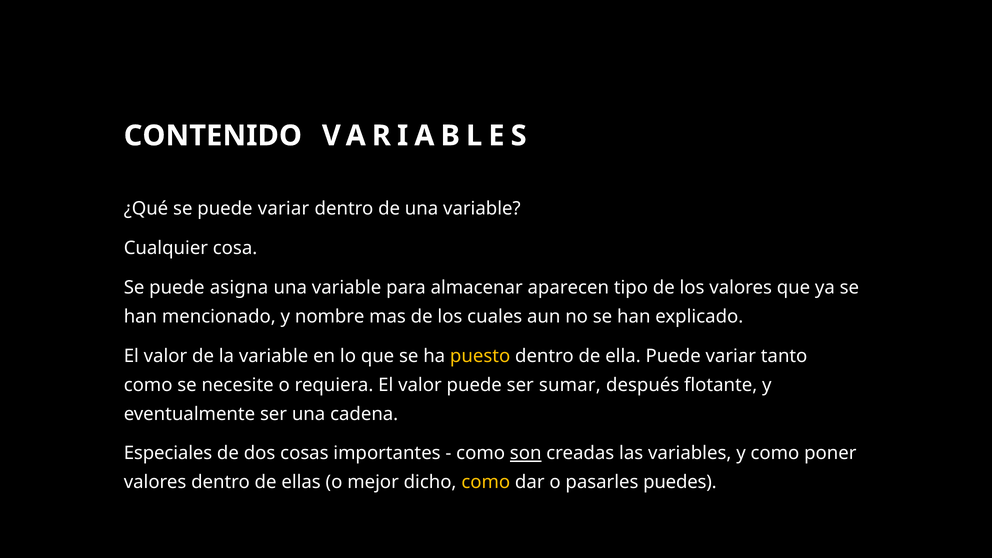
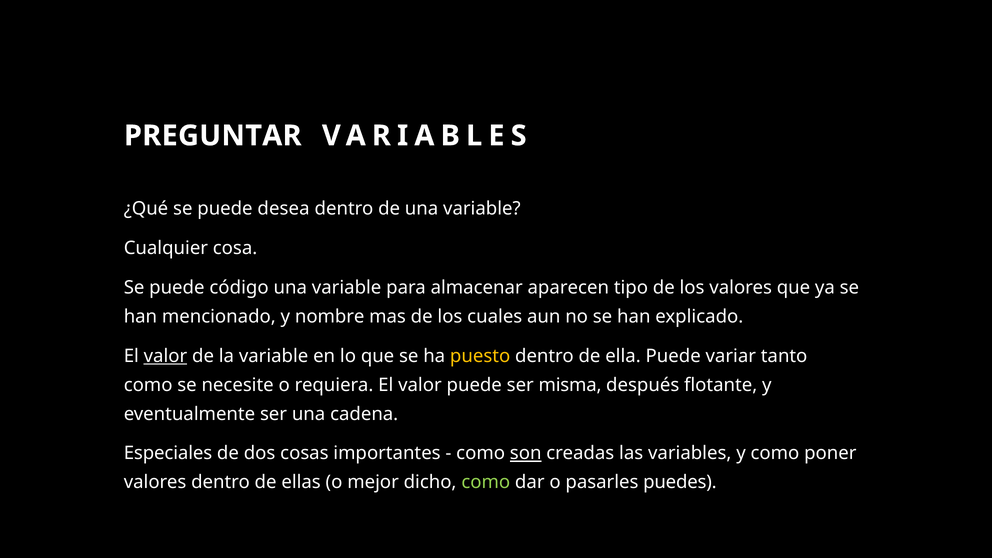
CONTENIDO: CONTENIDO -> PREGUNTAR
se puede variar: variar -> desea
asigna: asigna -> código
valor at (165, 356) underline: none -> present
sumar: sumar -> misma
como at (486, 482) colour: yellow -> light green
